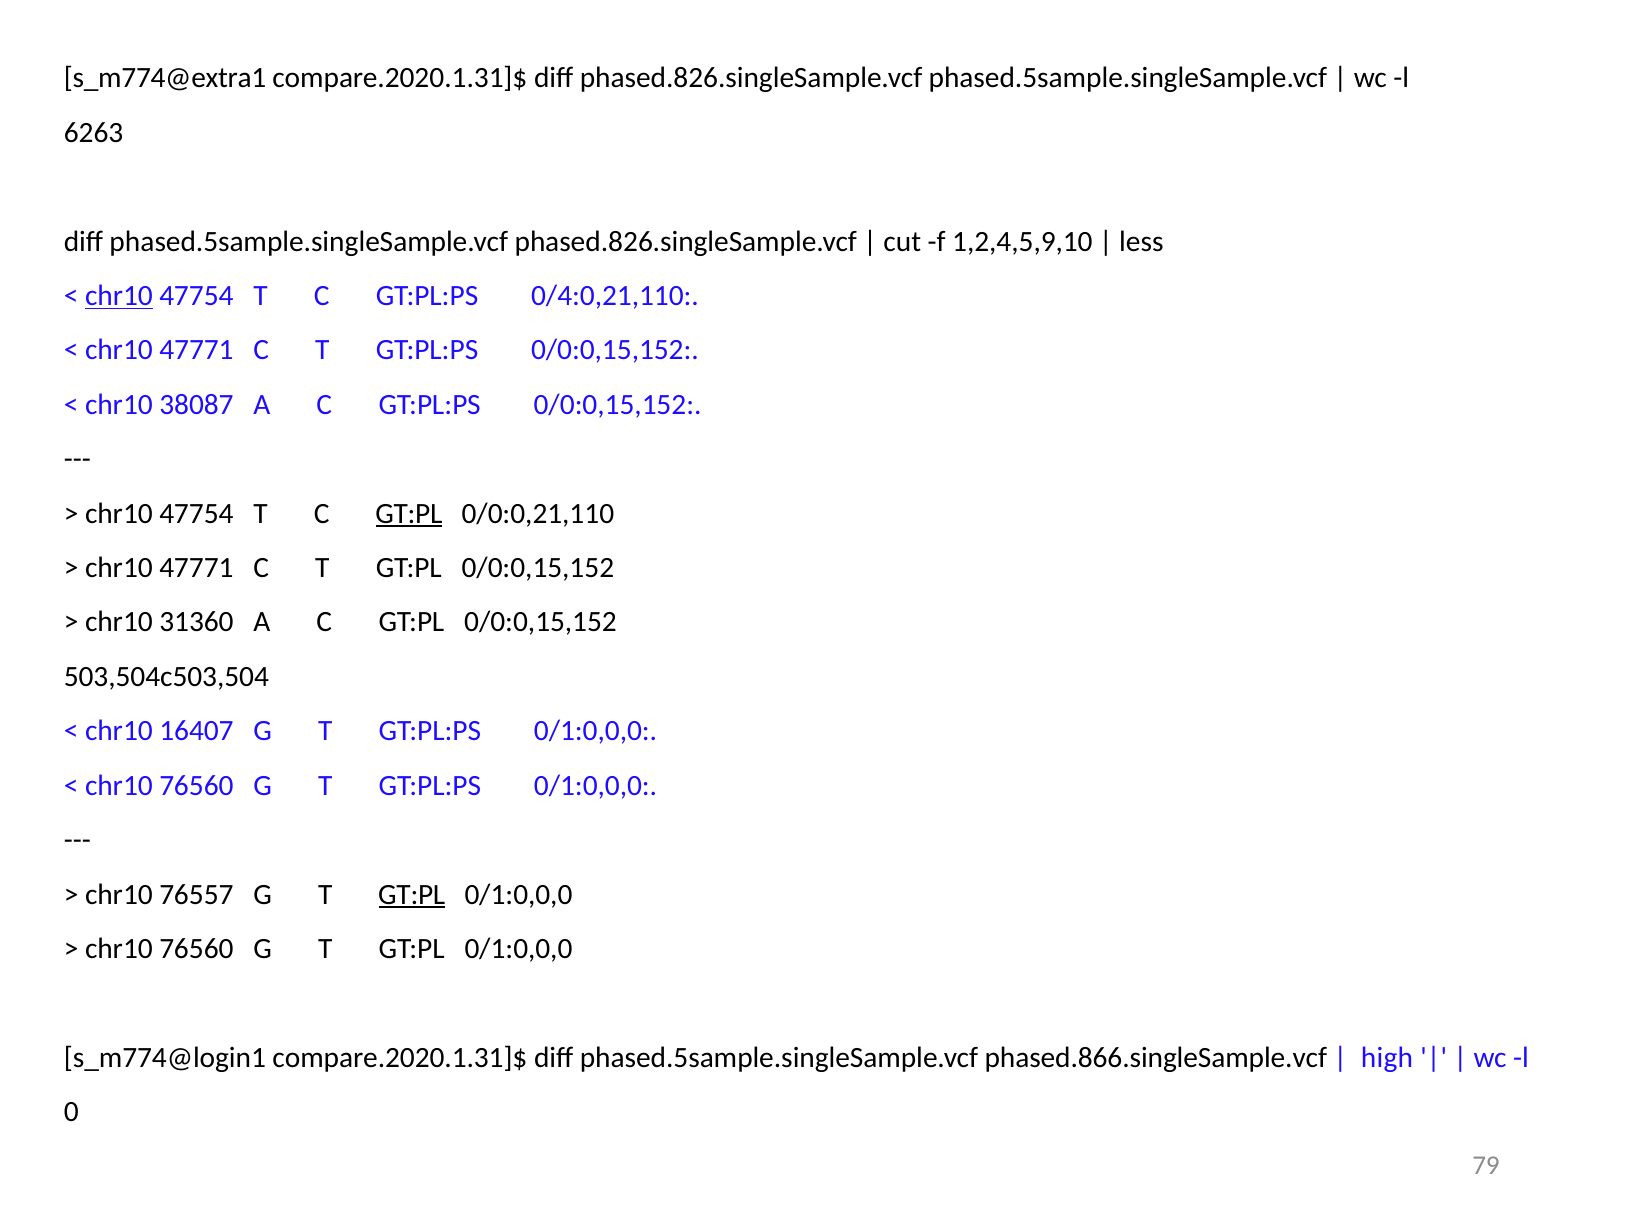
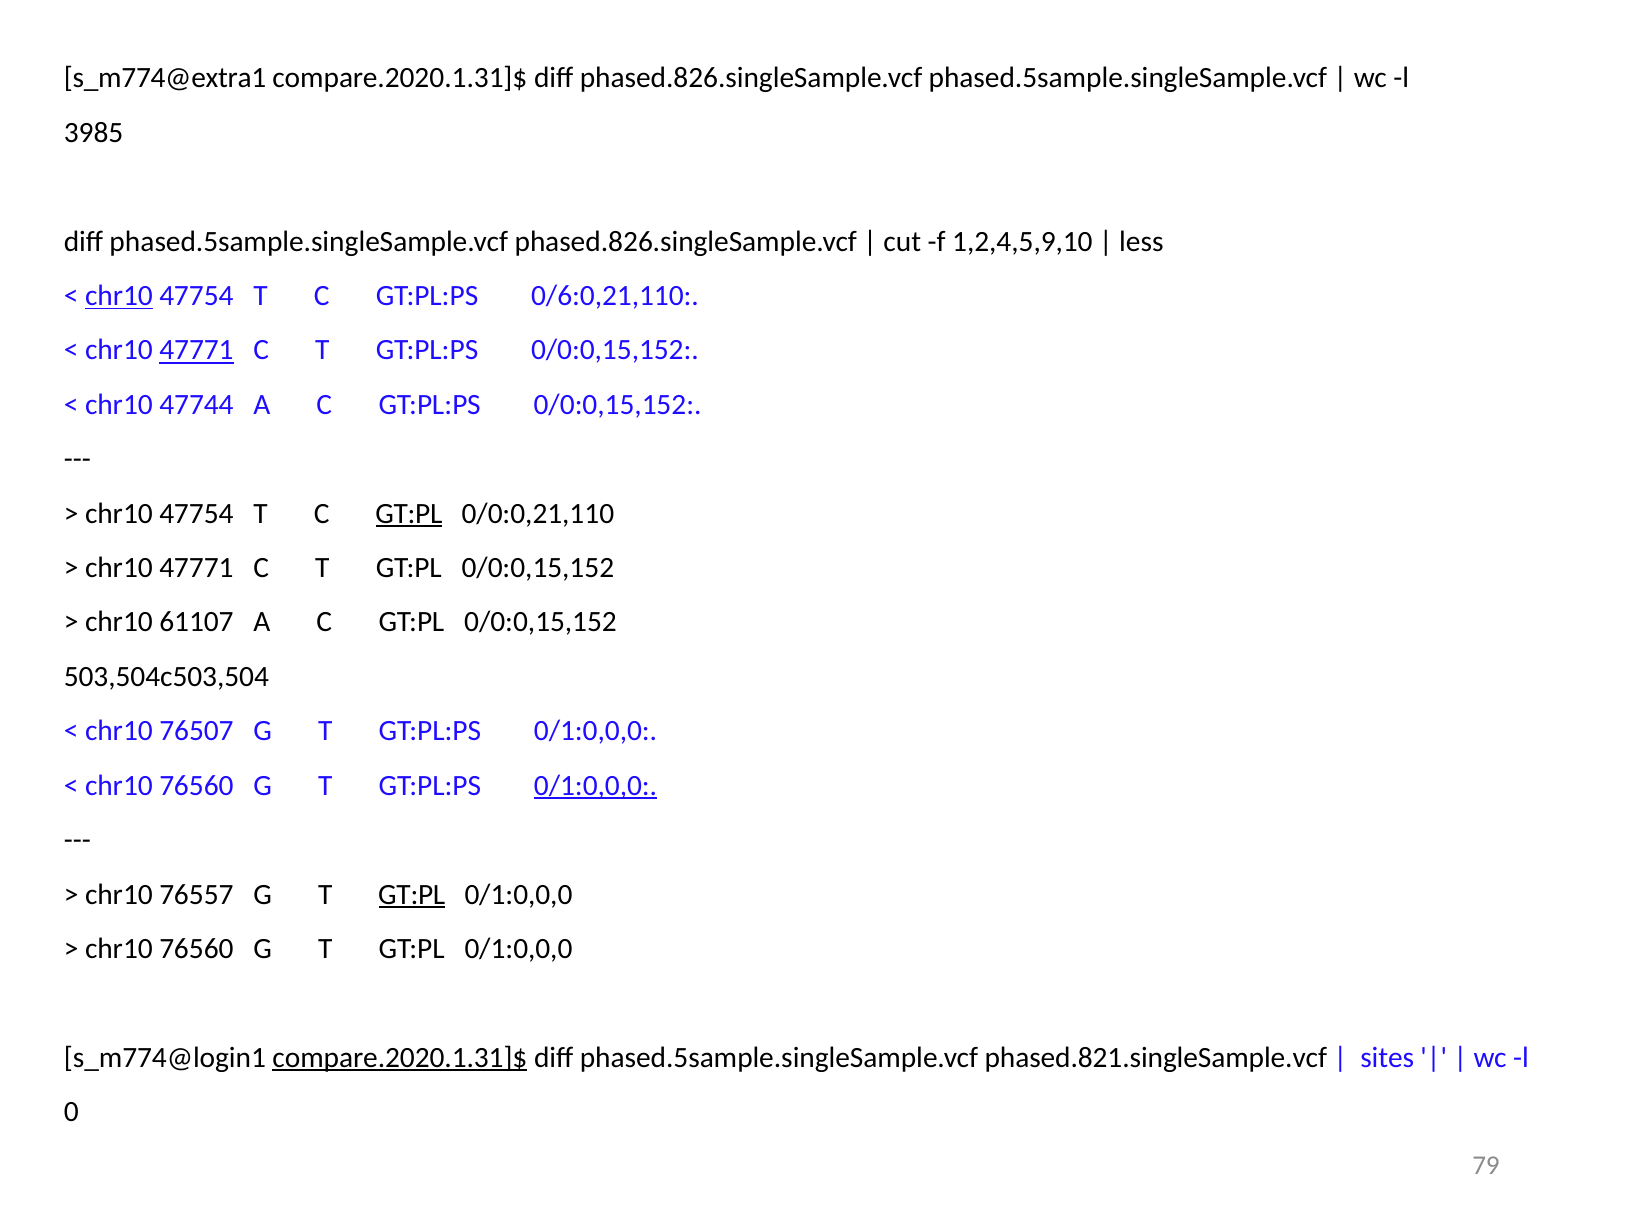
6263: 6263 -> 3985
0/4:0,21,110: 0/4:0,21,110 -> 0/6:0,21,110
47771 at (196, 350) underline: none -> present
38087: 38087 -> 47744
31360: 31360 -> 61107
16407: 16407 -> 76507
0/1:0,0,0 at (596, 786) underline: none -> present
compare.2020.1.31]$ at (400, 1058) underline: none -> present
phased.866.singleSample.vcf: phased.866.singleSample.vcf -> phased.821.singleSample.vcf
high: high -> sites
